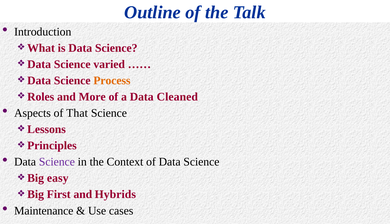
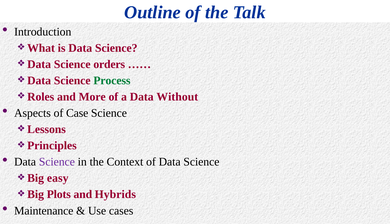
varied: varied -> orders
Process colour: orange -> green
Cleaned: Cleaned -> Without
That: That -> Case
First: First -> Plots
